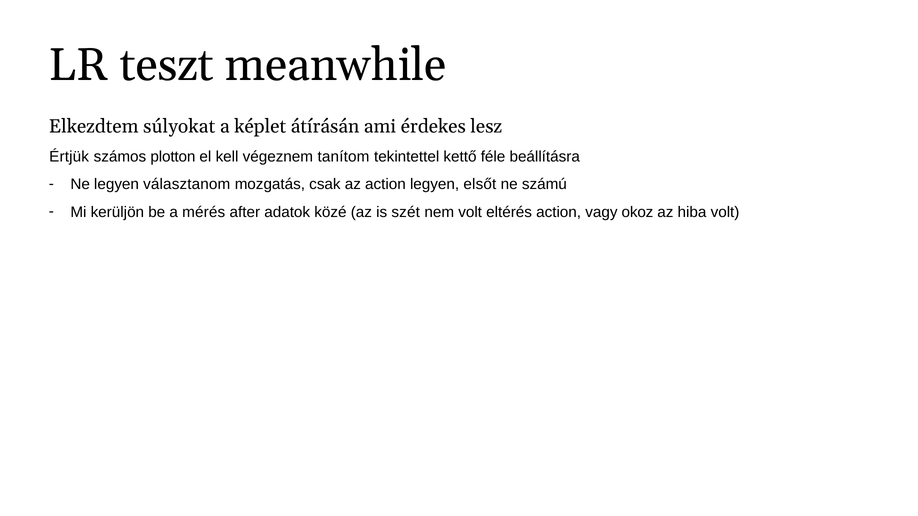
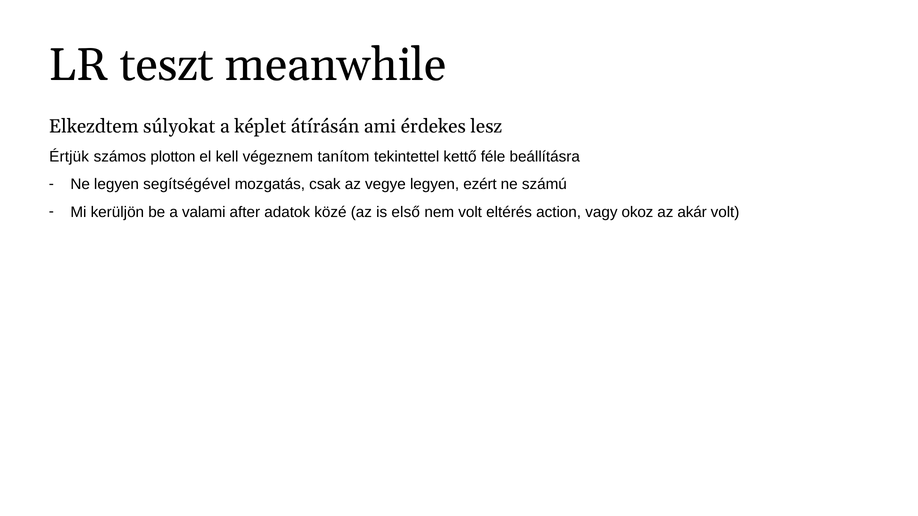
választanom: választanom -> segítségével
az action: action -> vegye
elsőt: elsőt -> ezért
mérés: mérés -> valami
szét: szét -> első
hiba: hiba -> akár
